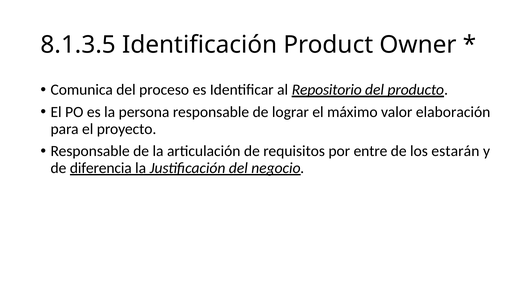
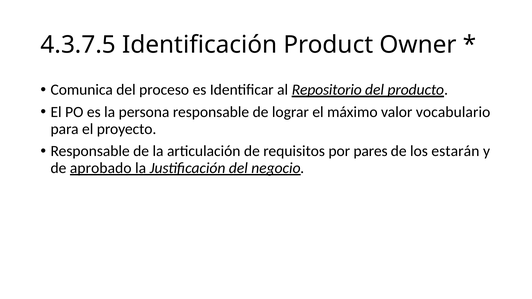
8.1.3.5: 8.1.3.5 -> 4.3.7.5
elaboración: elaboración -> vocabulario
entre: entre -> pares
diferencia: diferencia -> aprobado
